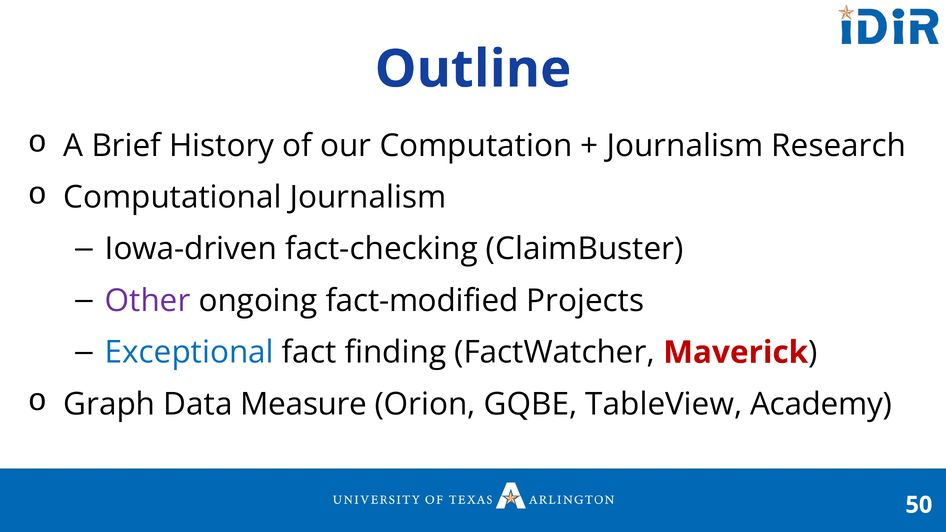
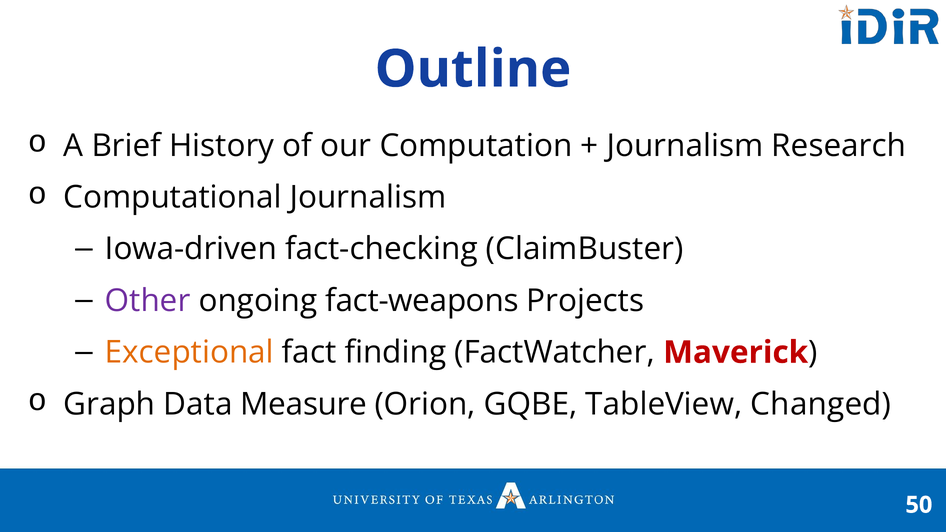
fact-modified: fact-modified -> fact-weapons
Exceptional colour: blue -> orange
Academy: Academy -> Changed
